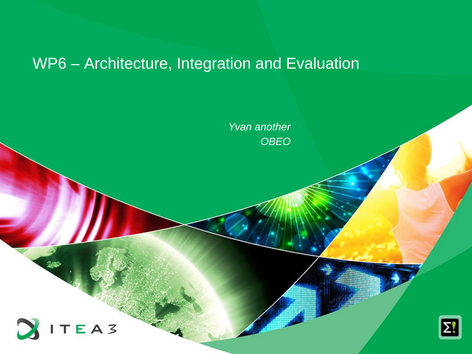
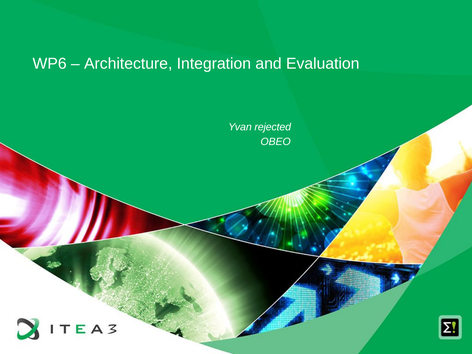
another: another -> rejected
